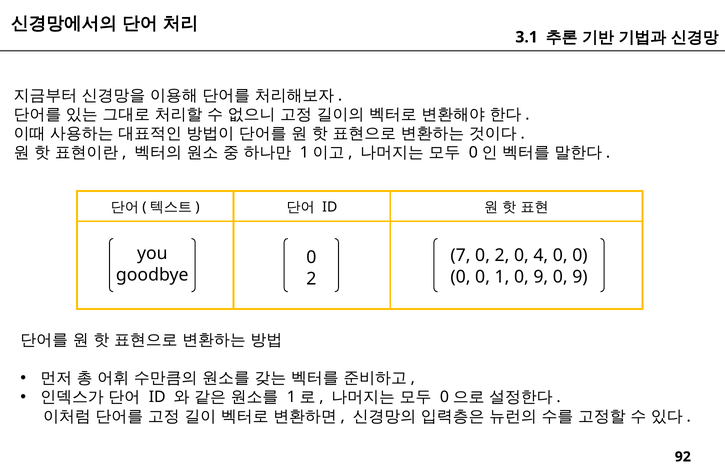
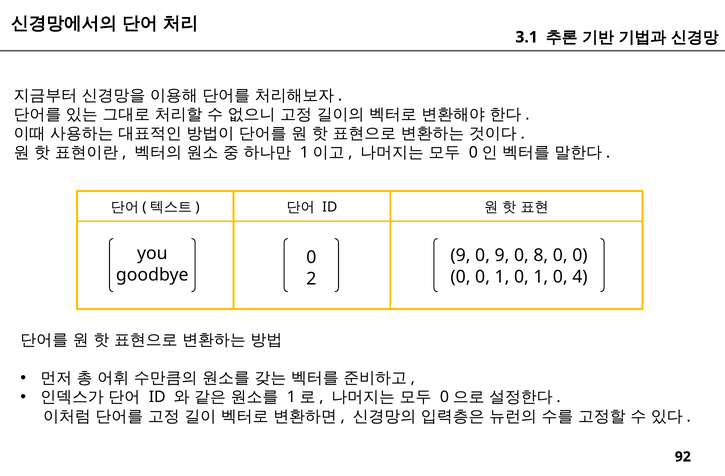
7 at (461, 256): 7 -> 9
2 at (502, 256): 2 -> 9
4: 4 -> 8
1 0 9: 9 -> 1
9 at (580, 277): 9 -> 4
